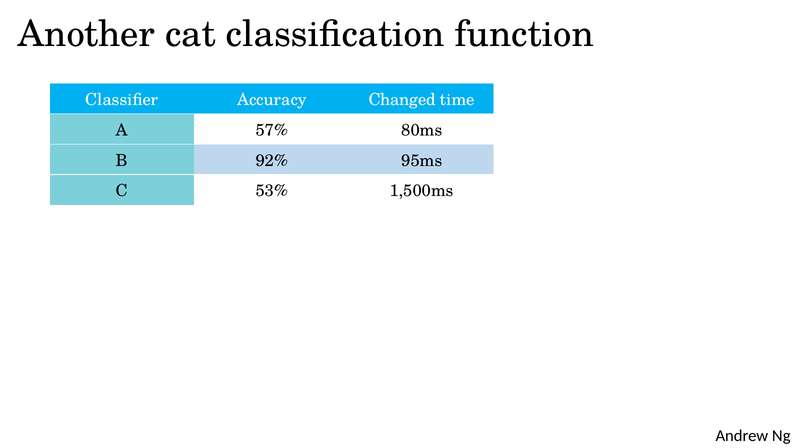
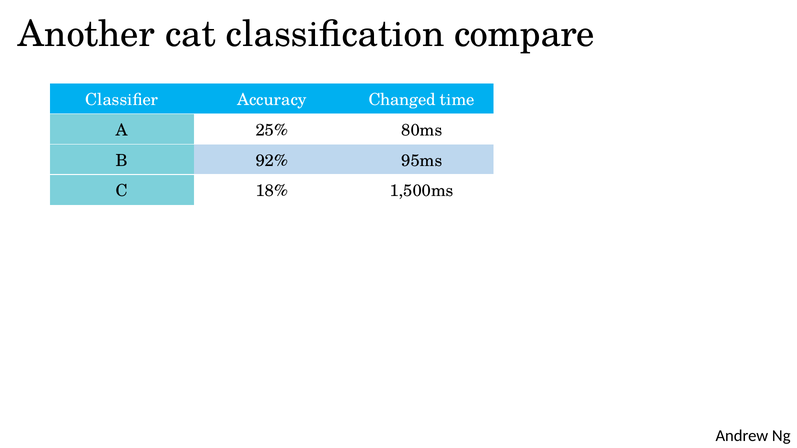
function: function -> compare
57%: 57% -> 25%
53%: 53% -> 18%
